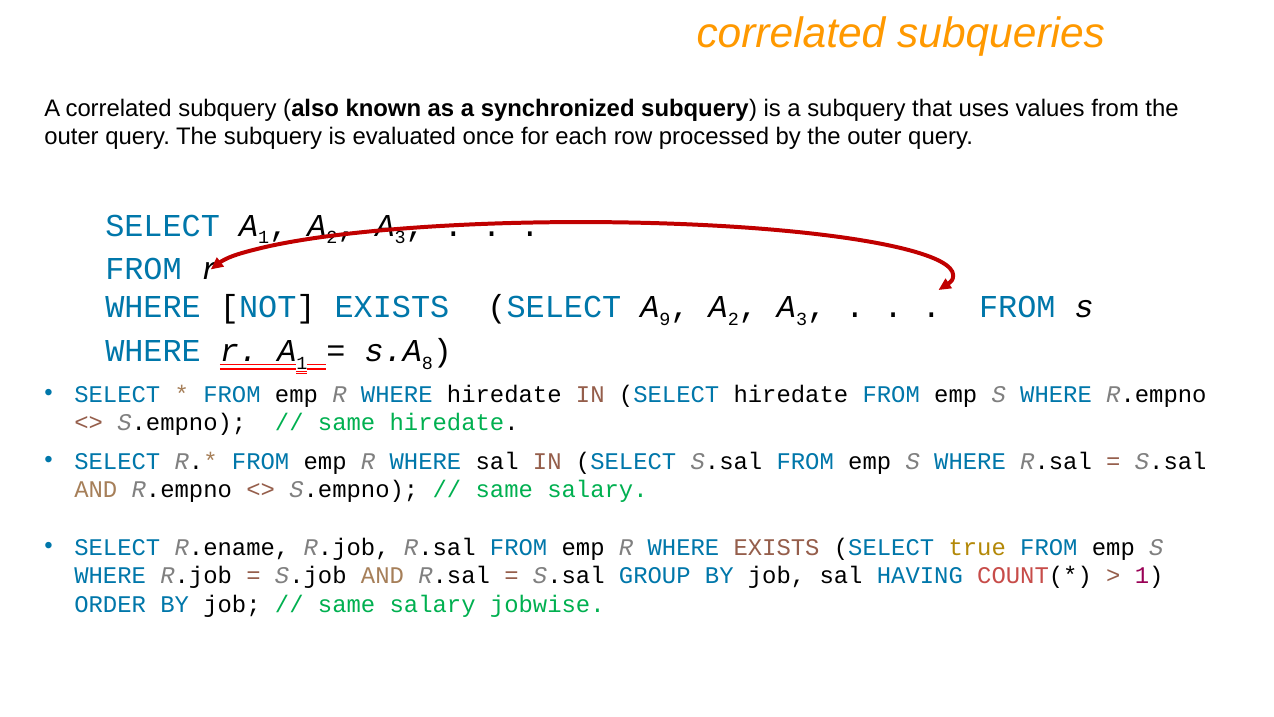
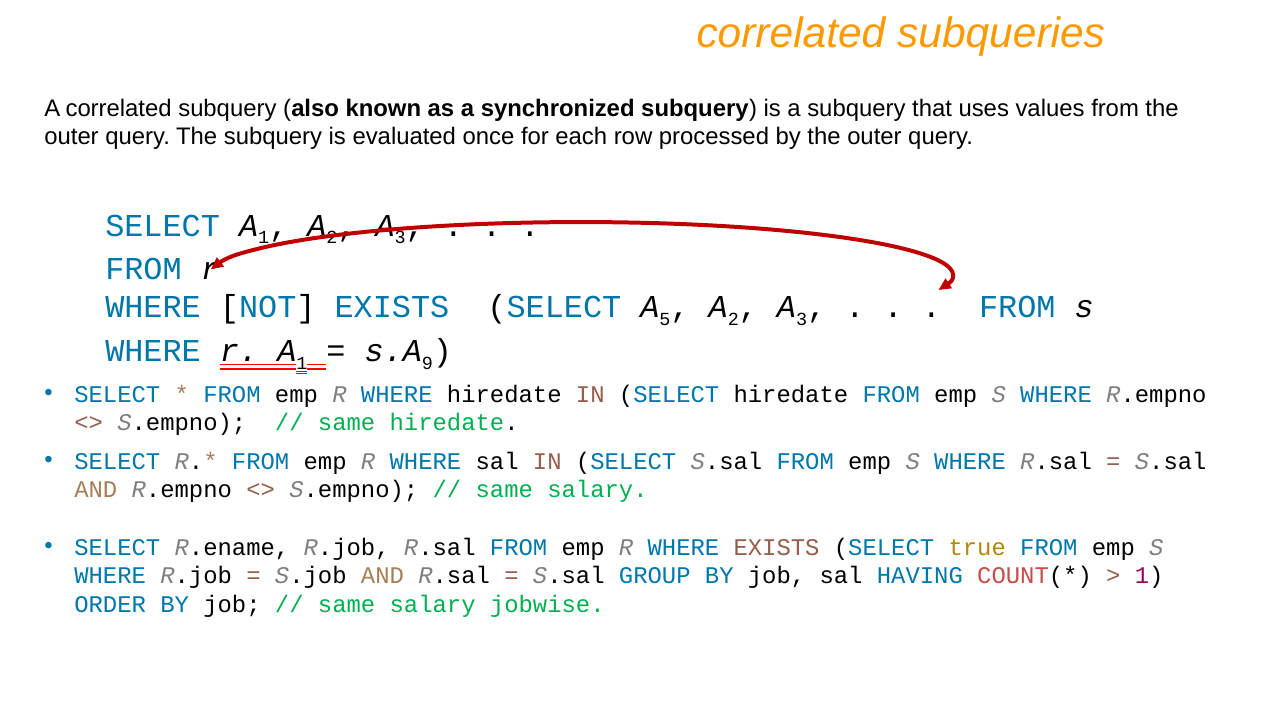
9: 9 -> 5
8: 8 -> 9
